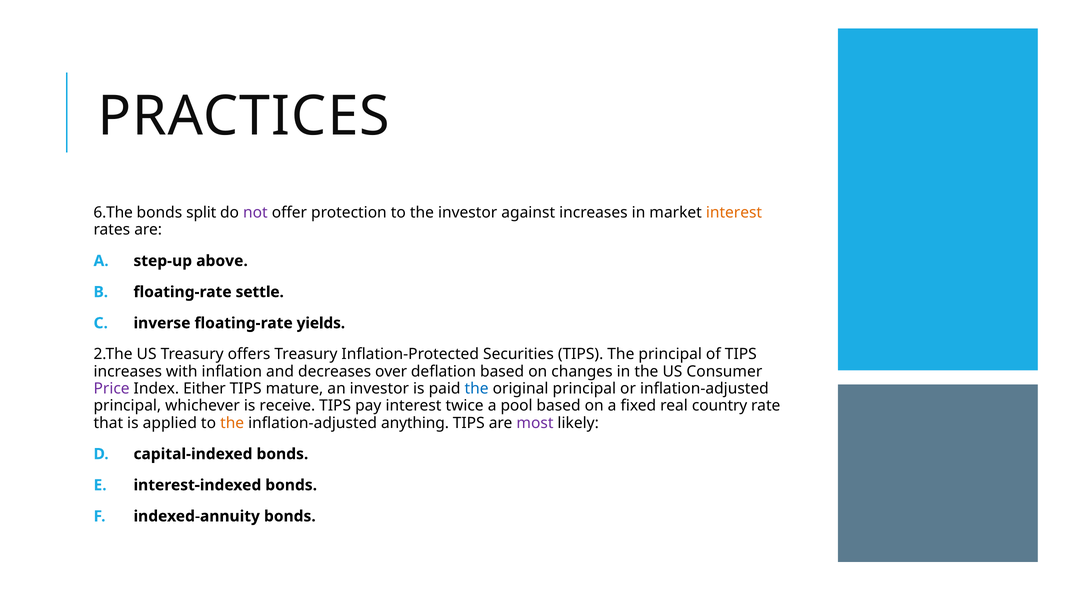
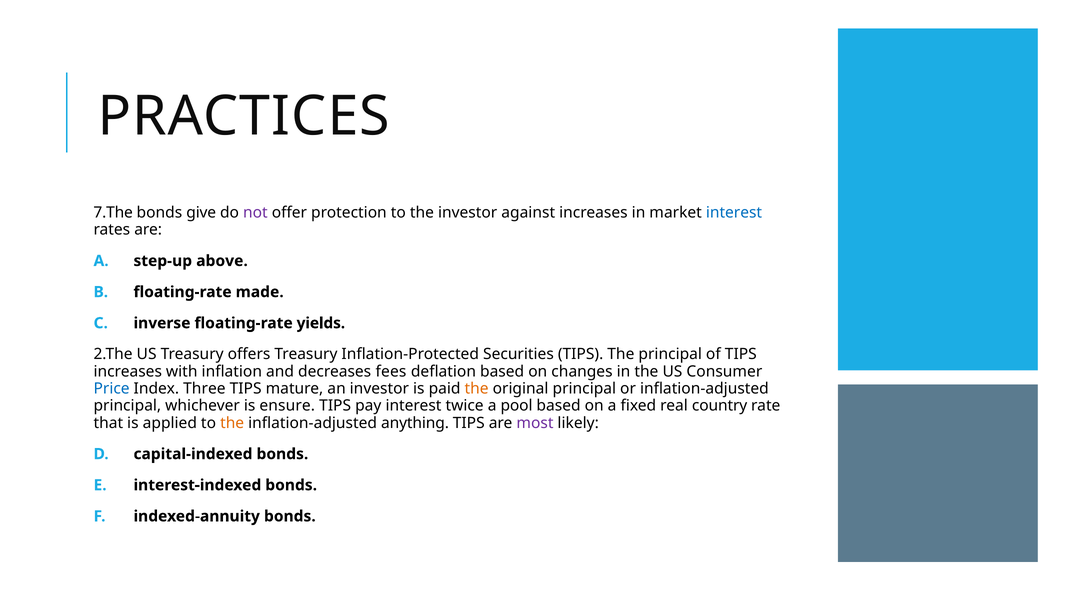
6.The: 6.The -> 7.The
split: split -> give
interest at (734, 212) colour: orange -> blue
settle: settle -> made
over: over -> fees
Price colour: purple -> blue
Either: Either -> Three
the at (477, 388) colour: blue -> orange
receive: receive -> ensure
